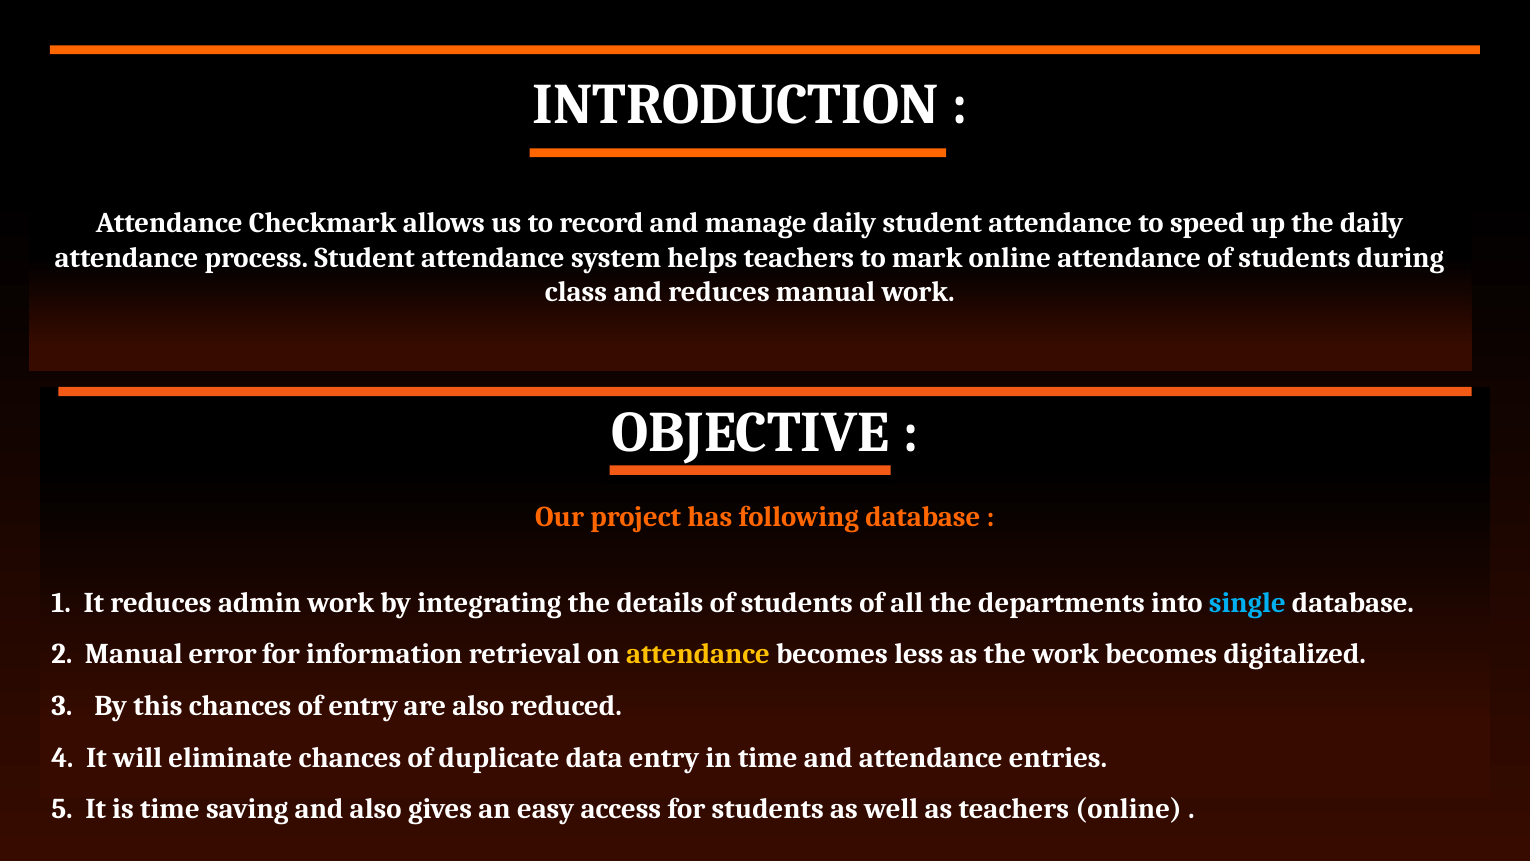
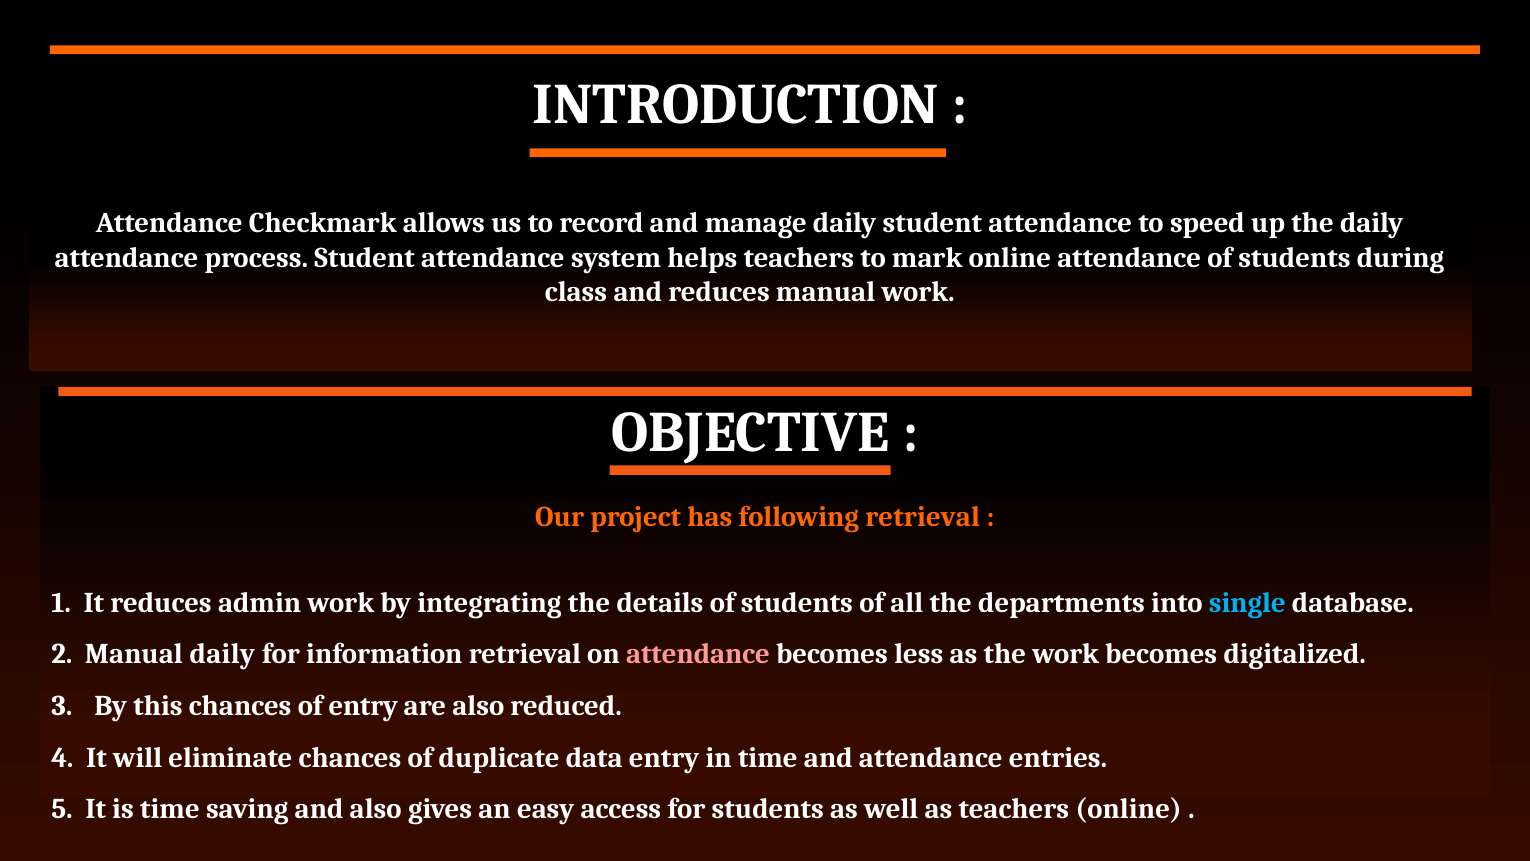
following database: database -> retrieval
Manual error: error -> daily
attendance at (698, 654) colour: yellow -> pink
